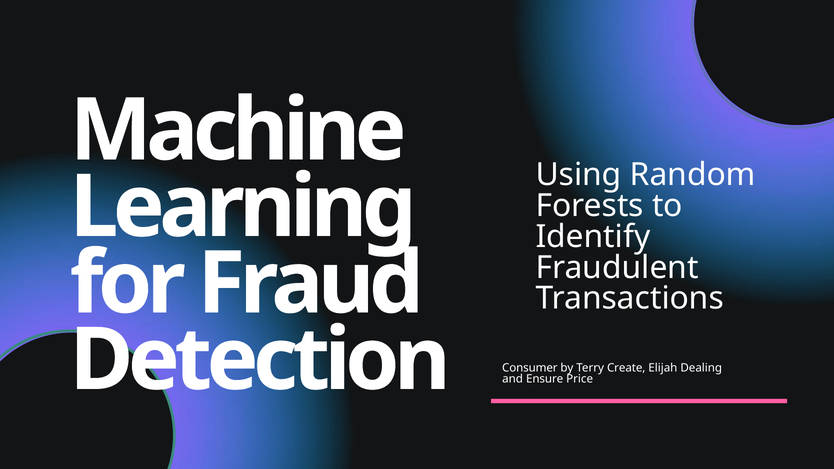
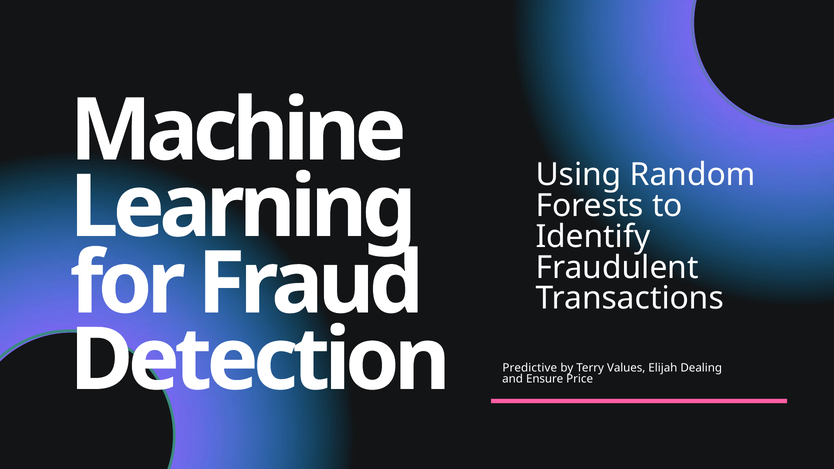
Consumer: Consumer -> Predictive
Create: Create -> Values
